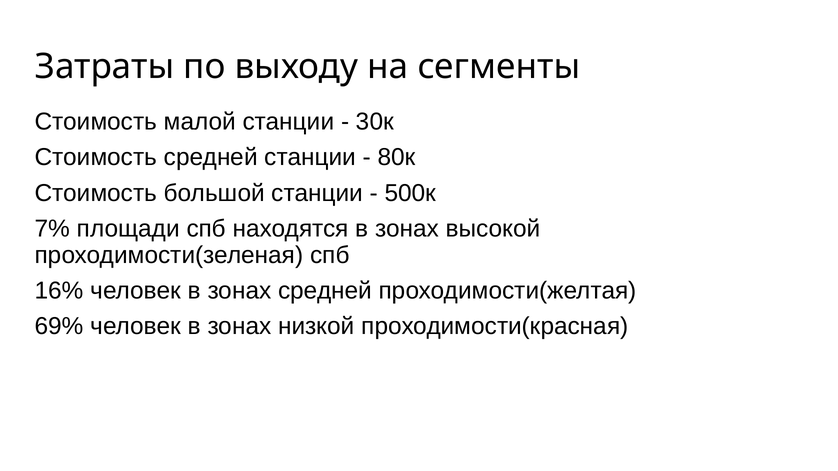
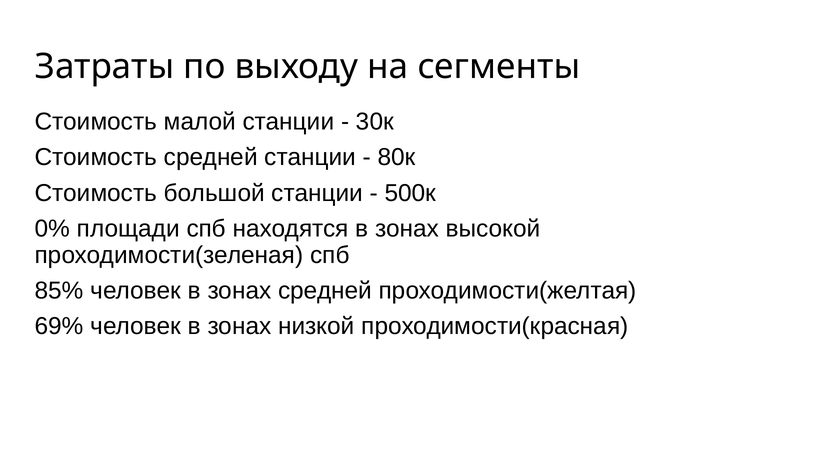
7%: 7% -> 0%
16%: 16% -> 85%
